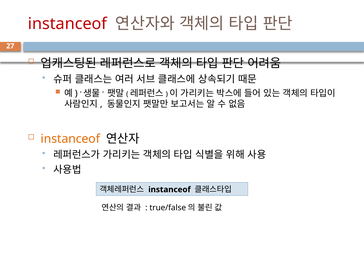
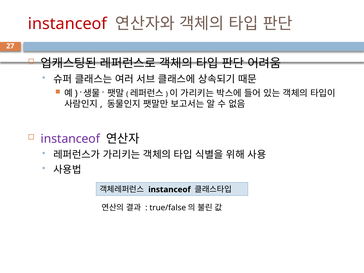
instanceof at (70, 139) colour: orange -> purple
